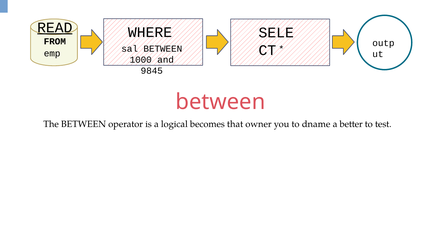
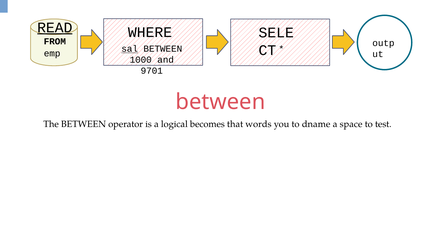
sal underline: none -> present
9845: 9845 -> 9701
owner: owner -> words
better: better -> space
